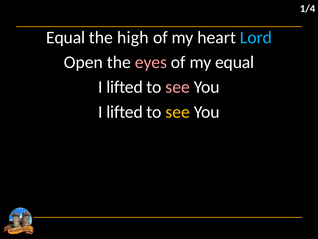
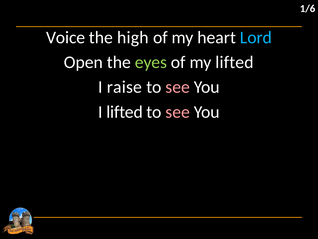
1/4: 1/4 -> 1/6
Equal at (66, 38): Equal -> Voice
eyes colour: pink -> light green
my equal: equal -> lifted
lifted at (125, 87): lifted -> raise
see at (178, 112) colour: yellow -> pink
